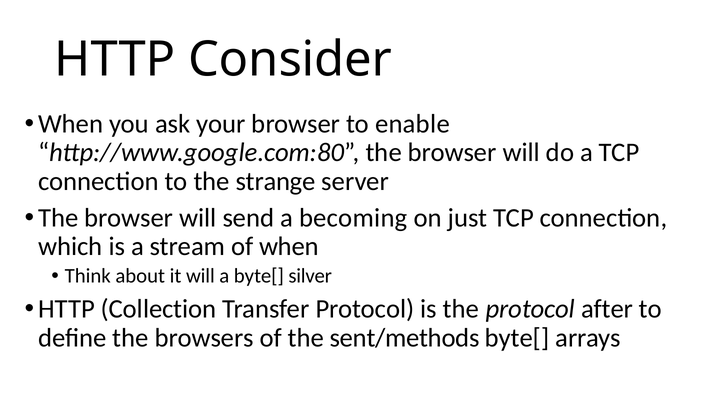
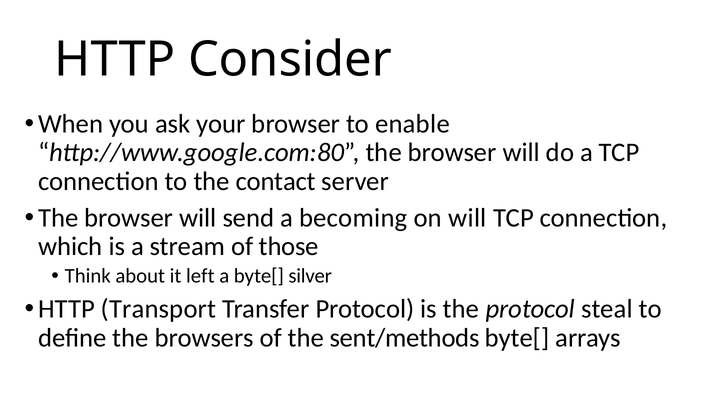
strange: strange -> contact
on just: just -> will
of when: when -> those
it will: will -> left
Collection: Collection -> Transport
after: after -> steal
